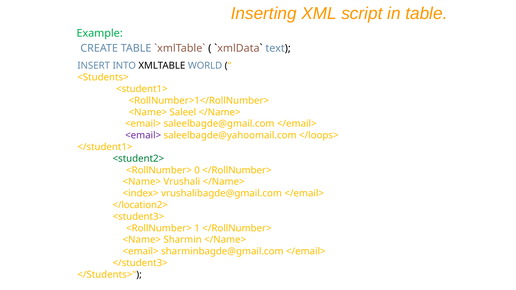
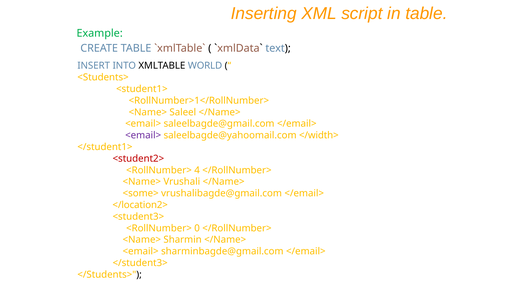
</loops>: </loops> -> </width>
<student2> colour: green -> red
0: 0 -> 4
<index>: <index> -> <some>
1: 1 -> 0
